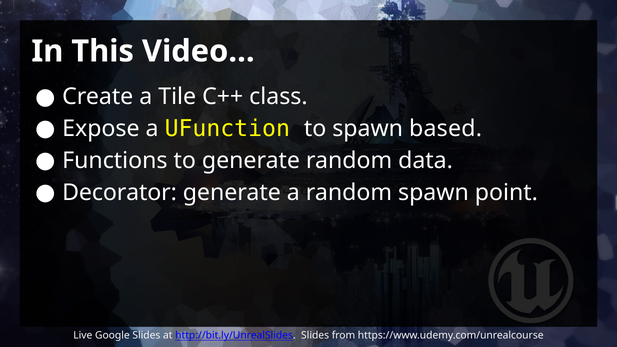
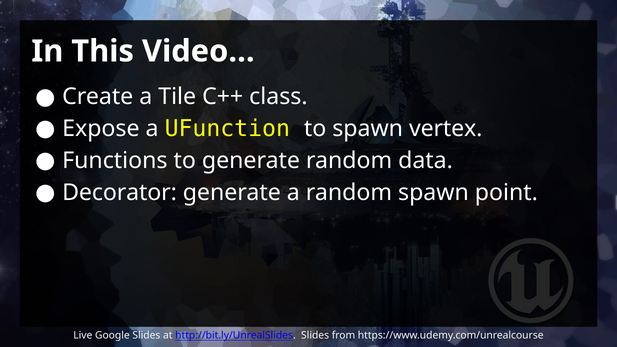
based: based -> vertex
